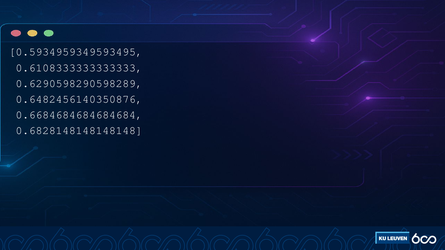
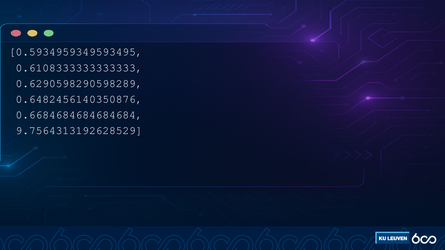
0.6828148148148148: 0.6828148148148148 -> 9.7564313192628529
